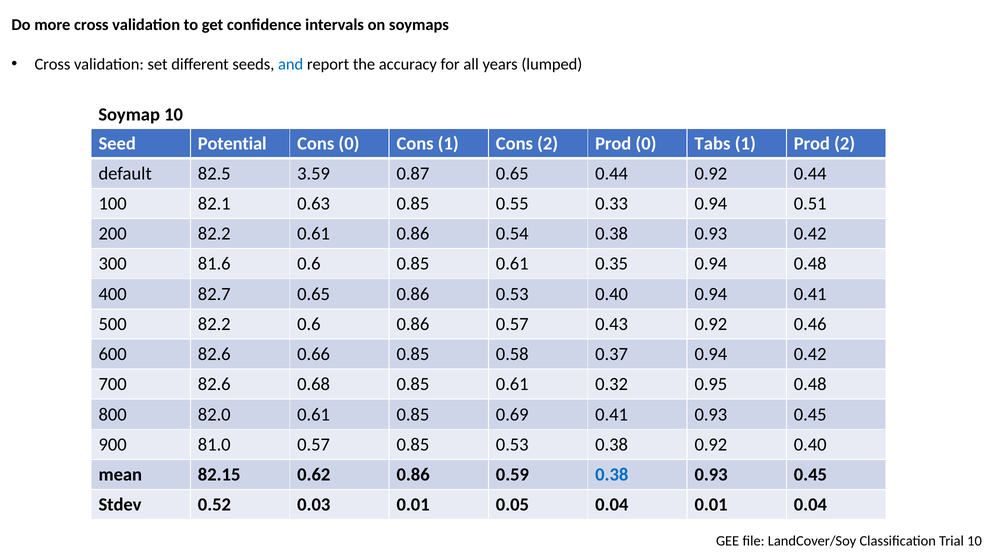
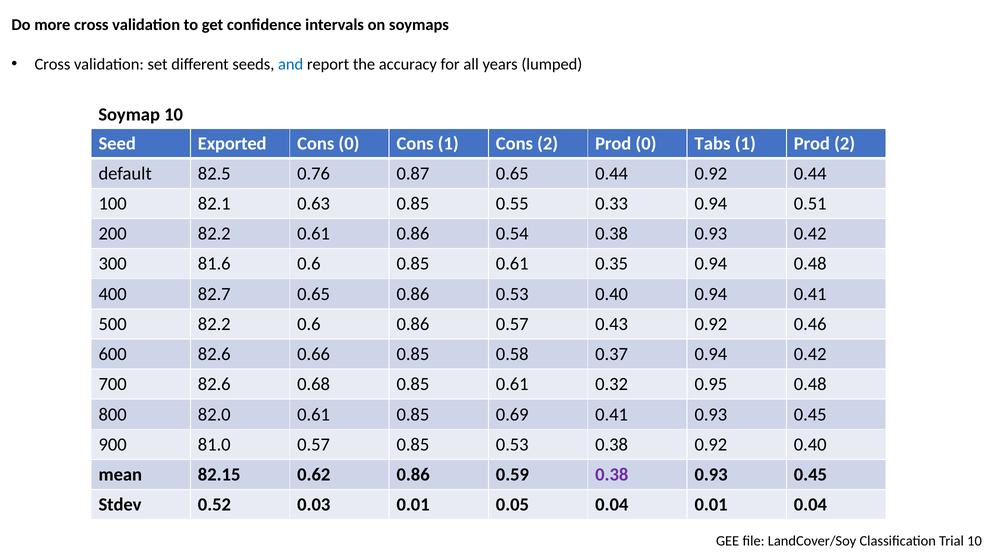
Potential: Potential -> Exported
3.59: 3.59 -> 0.76
0.38 at (612, 475) colour: blue -> purple
